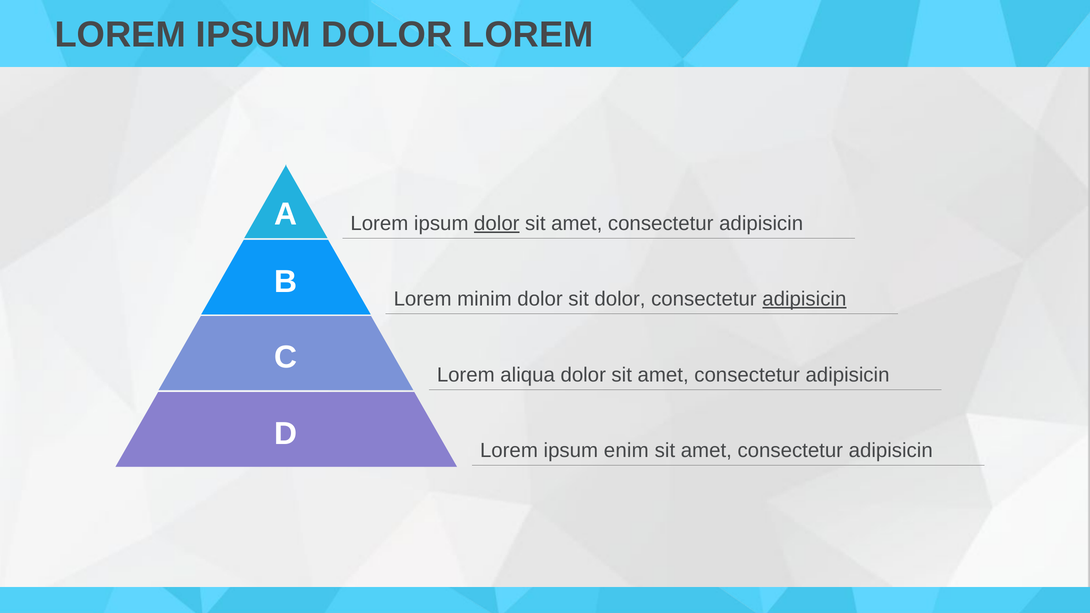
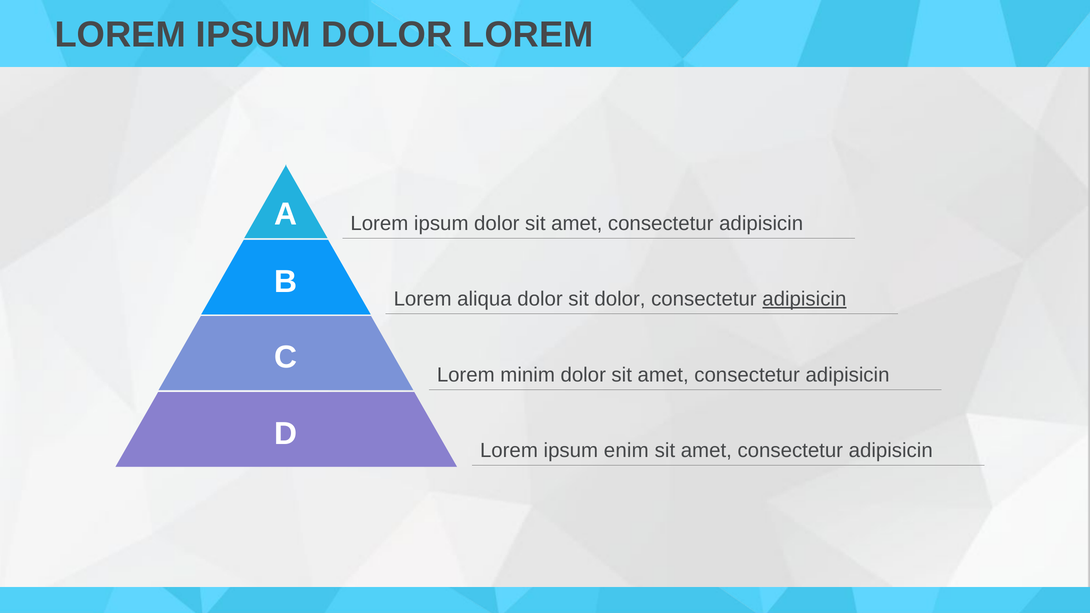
dolor at (497, 223) underline: present -> none
minim: minim -> aliqua
aliqua: aliqua -> minim
